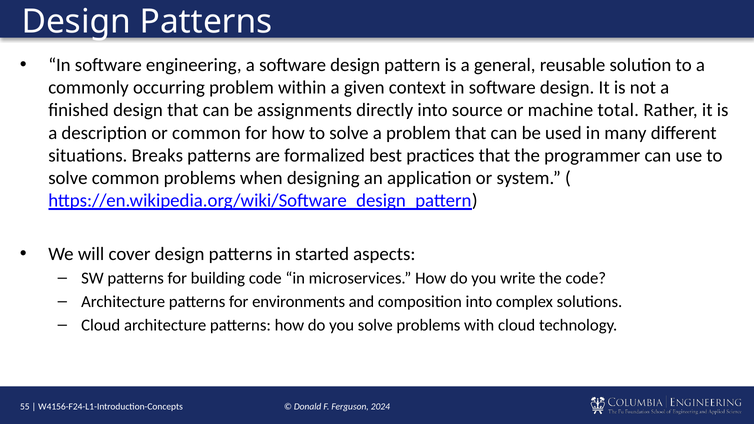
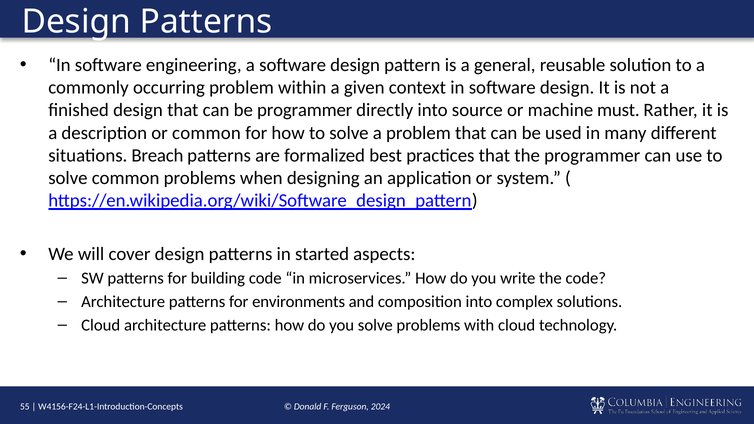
be assignments: assignments -> programmer
total: total -> must
Breaks: Breaks -> Breach
